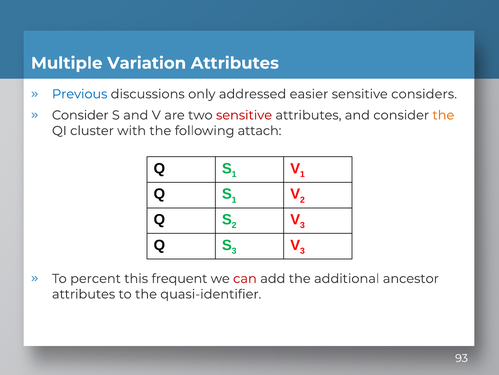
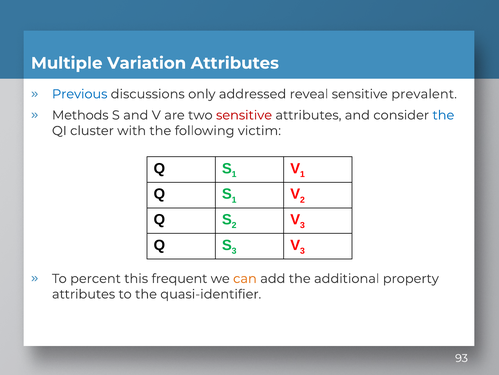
easier: easier -> reveal
considers: considers -> prevalent
Consider at (80, 115): Consider -> Methods
the at (443, 115) colour: orange -> blue
attach: attach -> victim
can colour: red -> orange
ancestor: ancestor -> property
